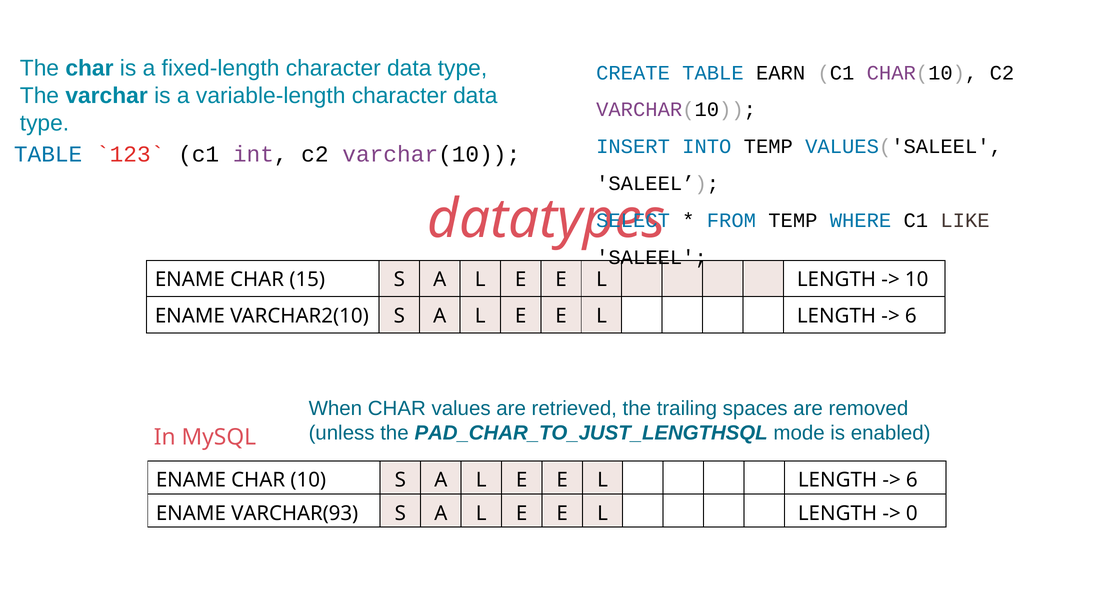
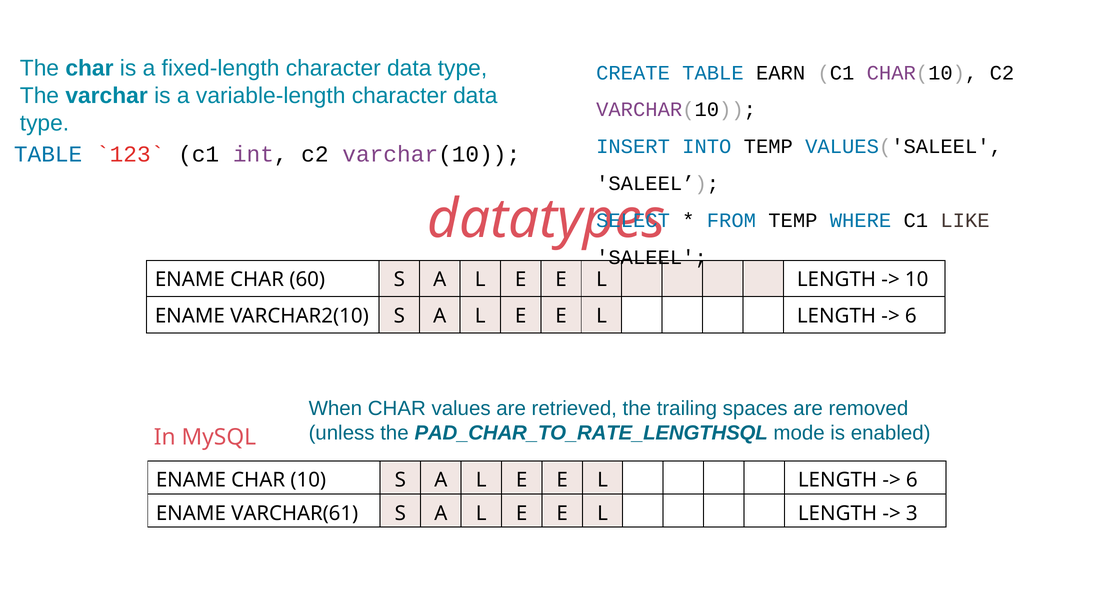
15: 15 -> 60
PAD_CHAR_TO_JUST_LENGTHSQL: PAD_CHAR_TO_JUST_LENGTHSQL -> PAD_CHAR_TO_RATE_LENGTHSQL
VARCHAR(93: VARCHAR(93 -> VARCHAR(61
0: 0 -> 3
